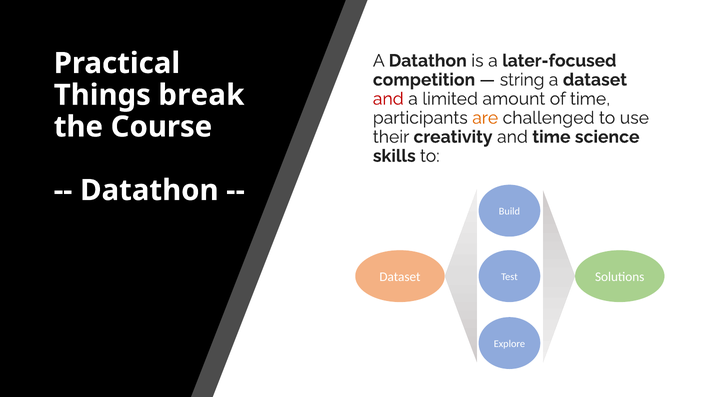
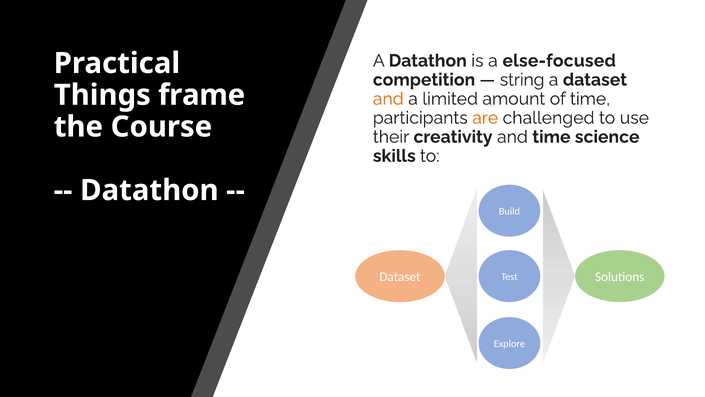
later-focused: later-focused -> else-focused
break: break -> frame
and at (388, 99) colour: red -> orange
